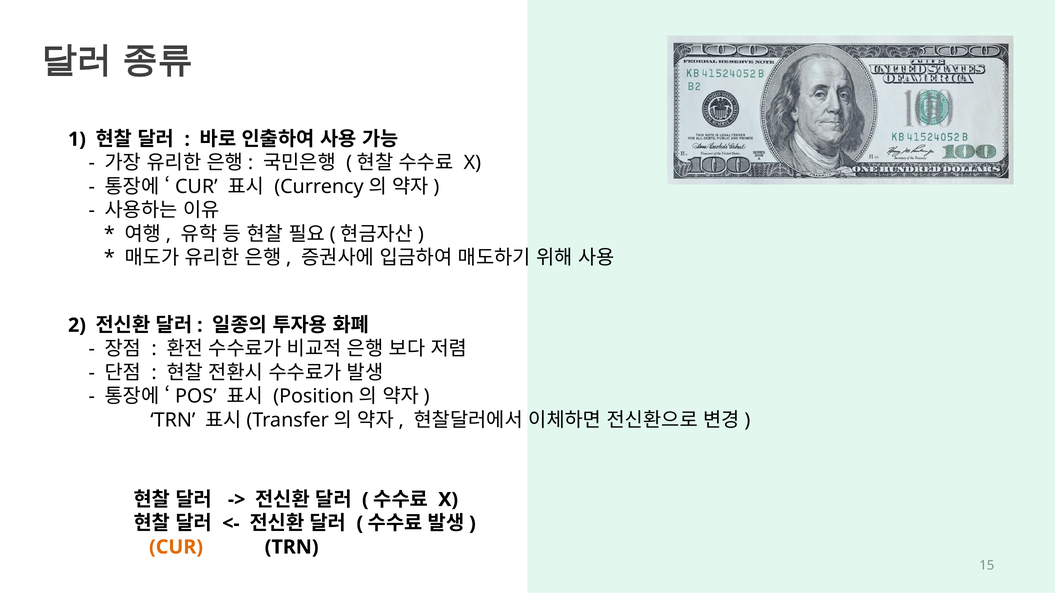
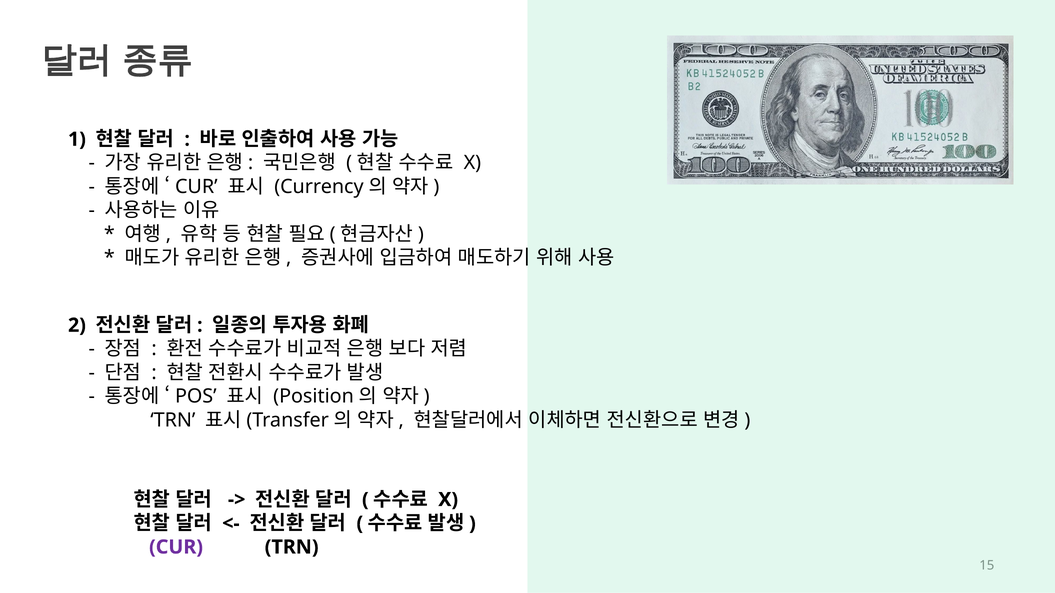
CUR at (176, 547) colour: orange -> purple
